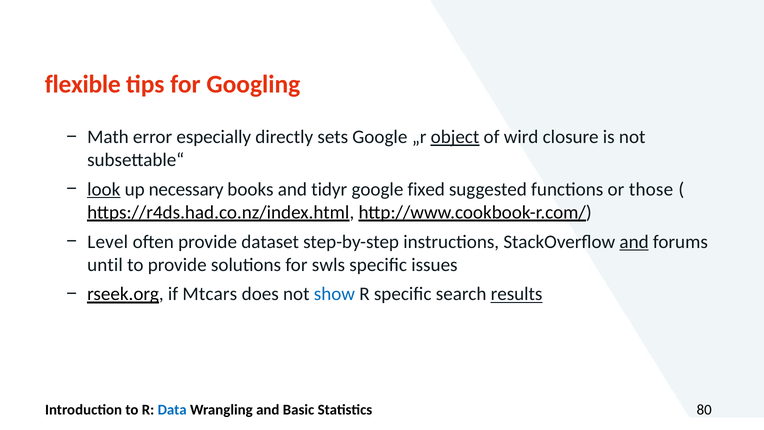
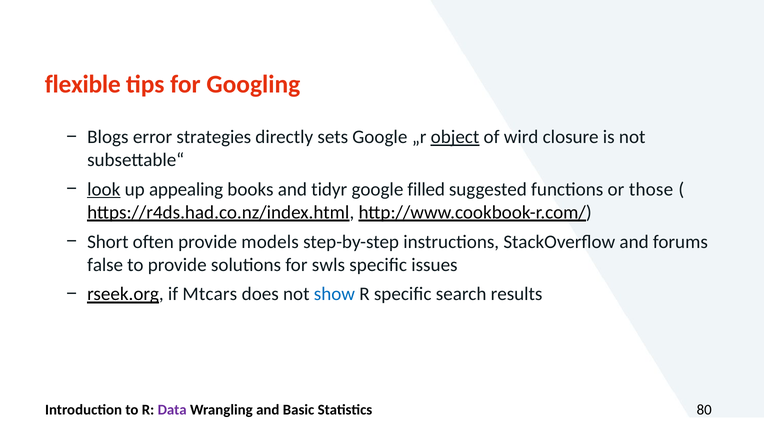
Math: Math -> Blogs
especially: especially -> strategies
necessary: necessary -> appealing
fixed: fixed -> filled
Level: Level -> Short
dataset: dataset -> models
and at (634, 242) underline: present -> none
until: until -> false
results underline: present -> none
Data colour: blue -> purple
